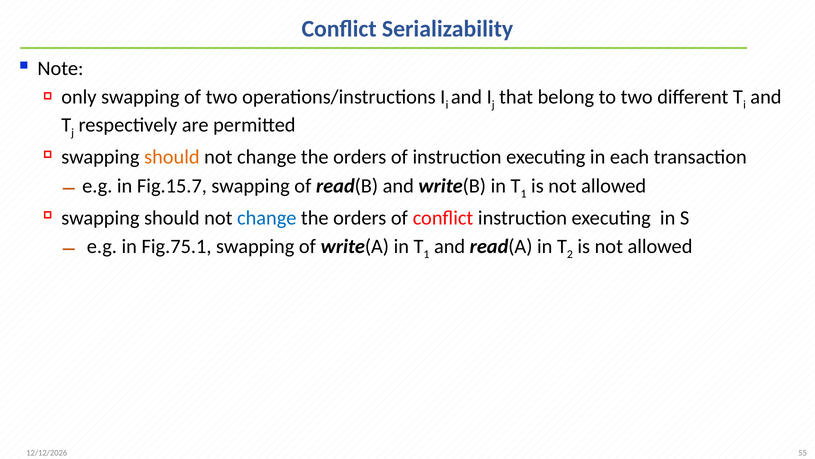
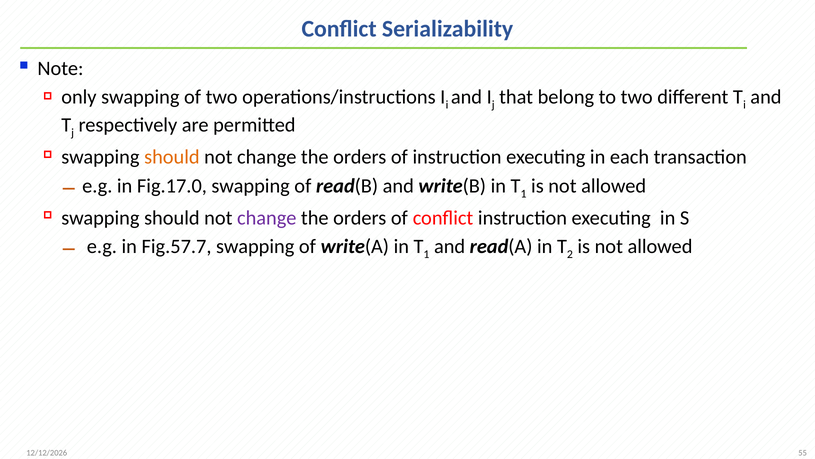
Fig.15.7: Fig.15.7 -> Fig.17.0
change at (267, 218) colour: blue -> purple
Fig.75.1: Fig.75.1 -> Fig.57.7
